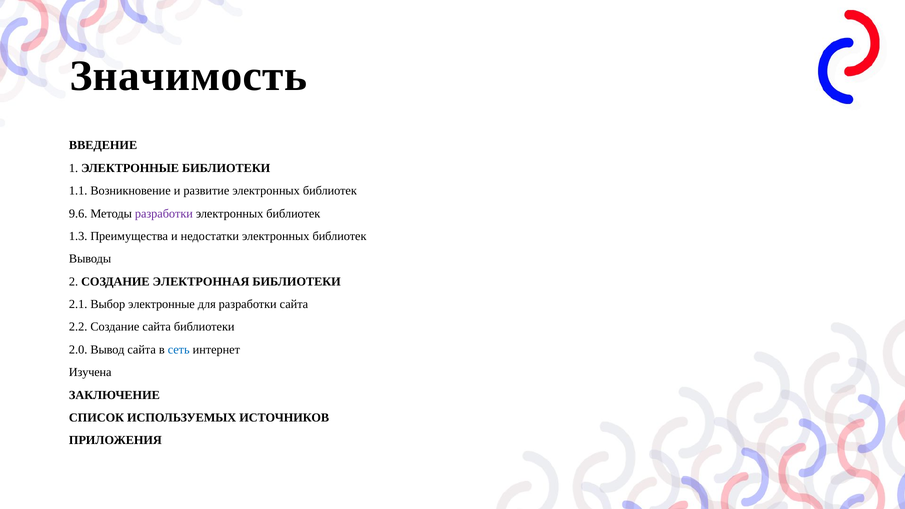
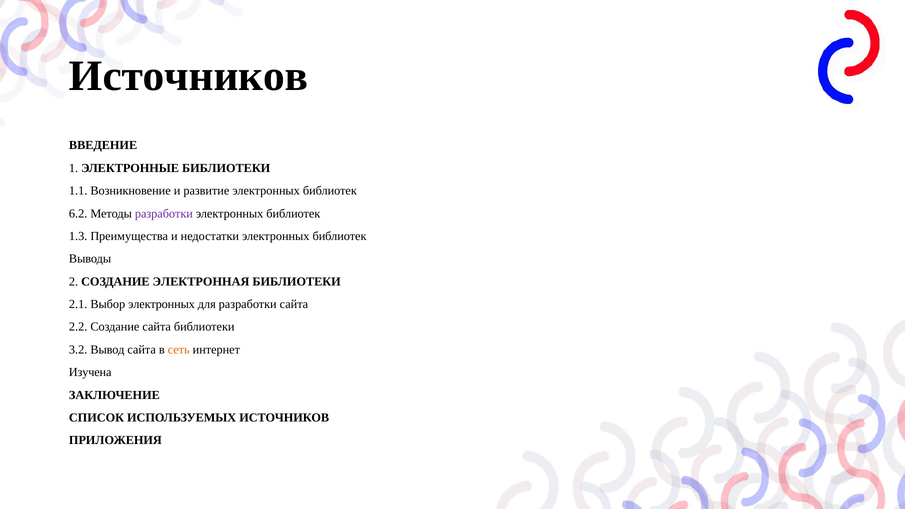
Значимость at (188, 76): Значимость -> Источников
9.6: 9.6 -> 6.2
Выбор электронные: электронные -> электронных
2.0: 2.0 -> 3.2
сеть colour: blue -> orange
